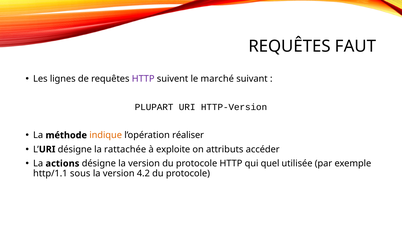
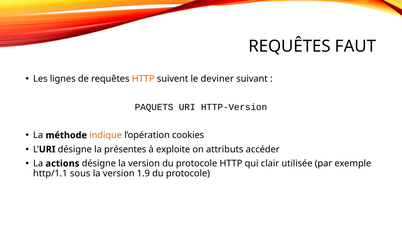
HTTP at (143, 79) colour: purple -> orange
marché: marché -> deviner
PLUPART: PLUPART -> PAQUETS
réaliser: réaliser -> cookies
rattachée: rattachée -> présentes
quel: quel -> clair
4.2: 4.2 -> 1.9
